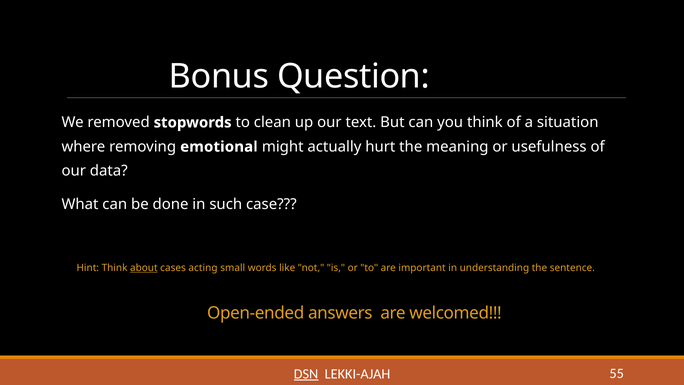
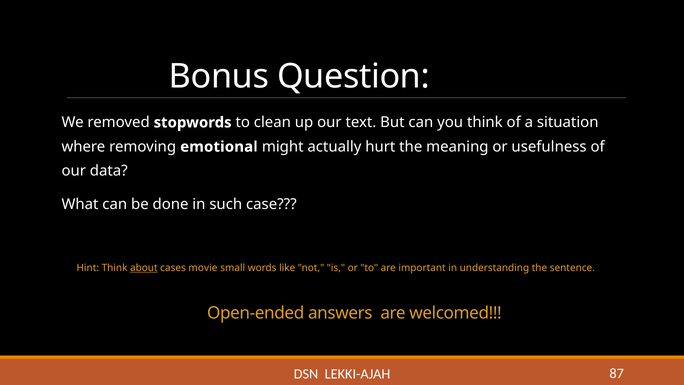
acting: acting -> movie
DSN underline: present -> none
55: 55 -> 87
